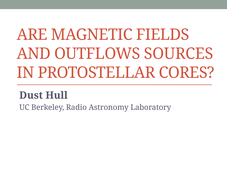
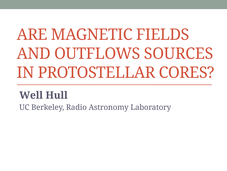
Dust: Dust -> Well
